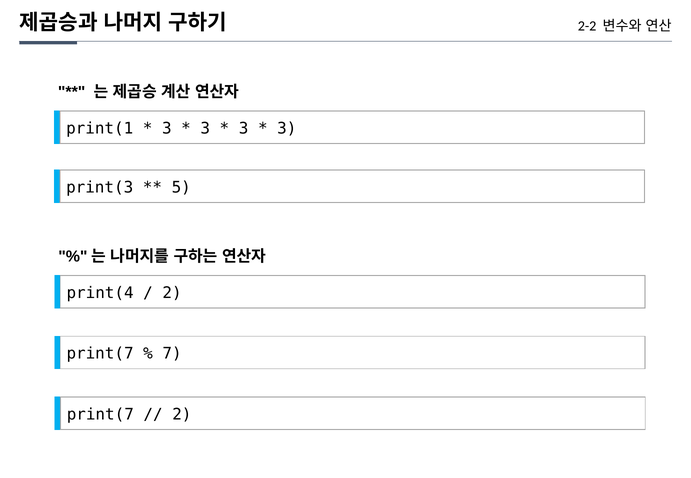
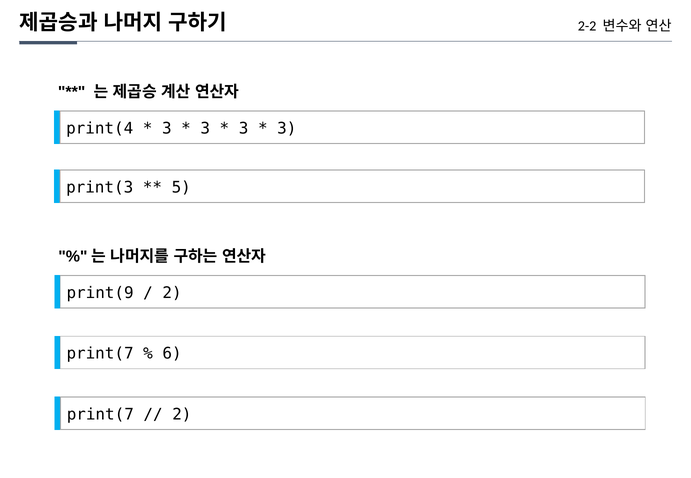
print(1: print(1 -> print(4
print(4: print(4 -> print(9
7: 7 -> 6
